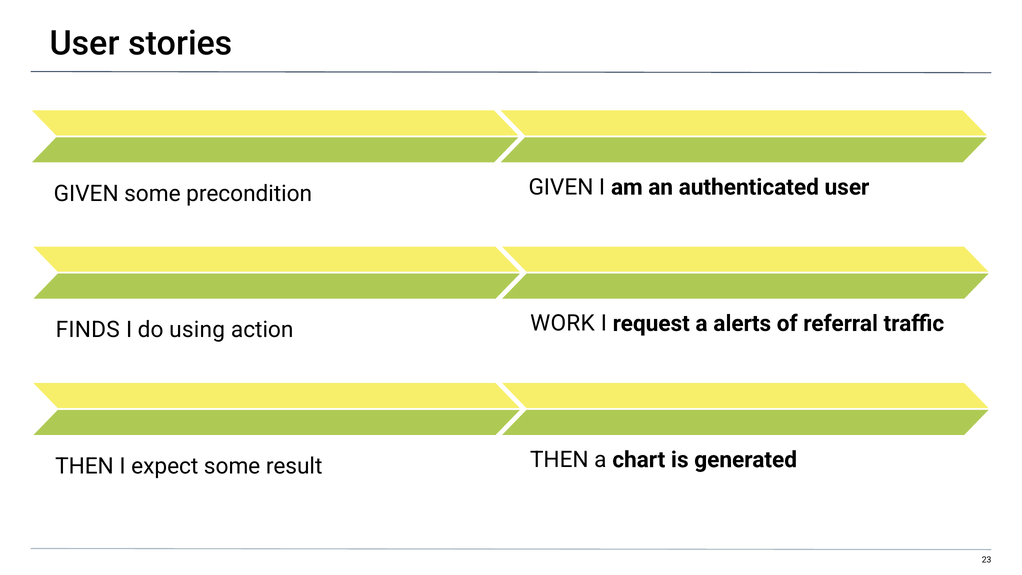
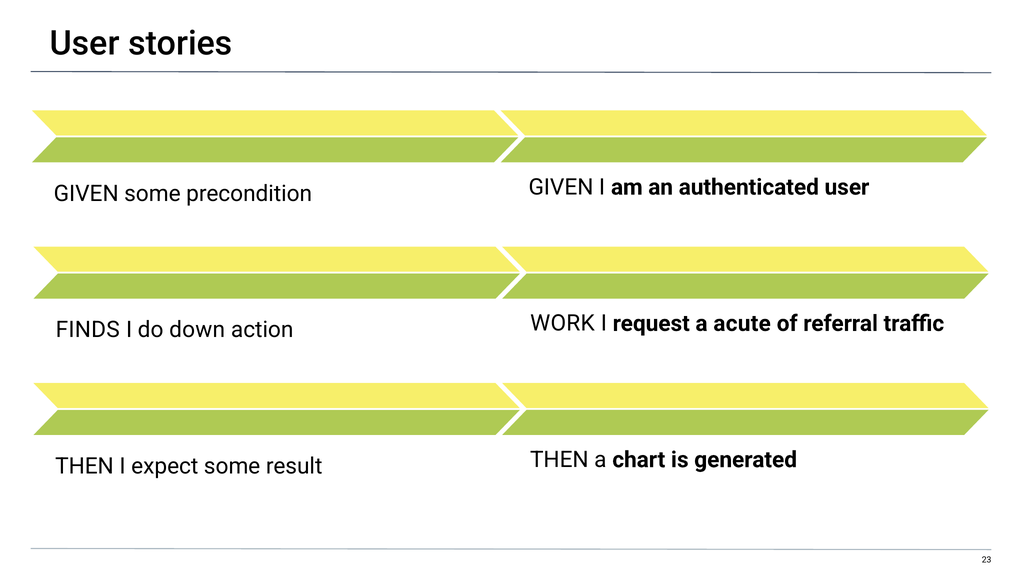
alerts: alerts -> acute
using: using -> down
